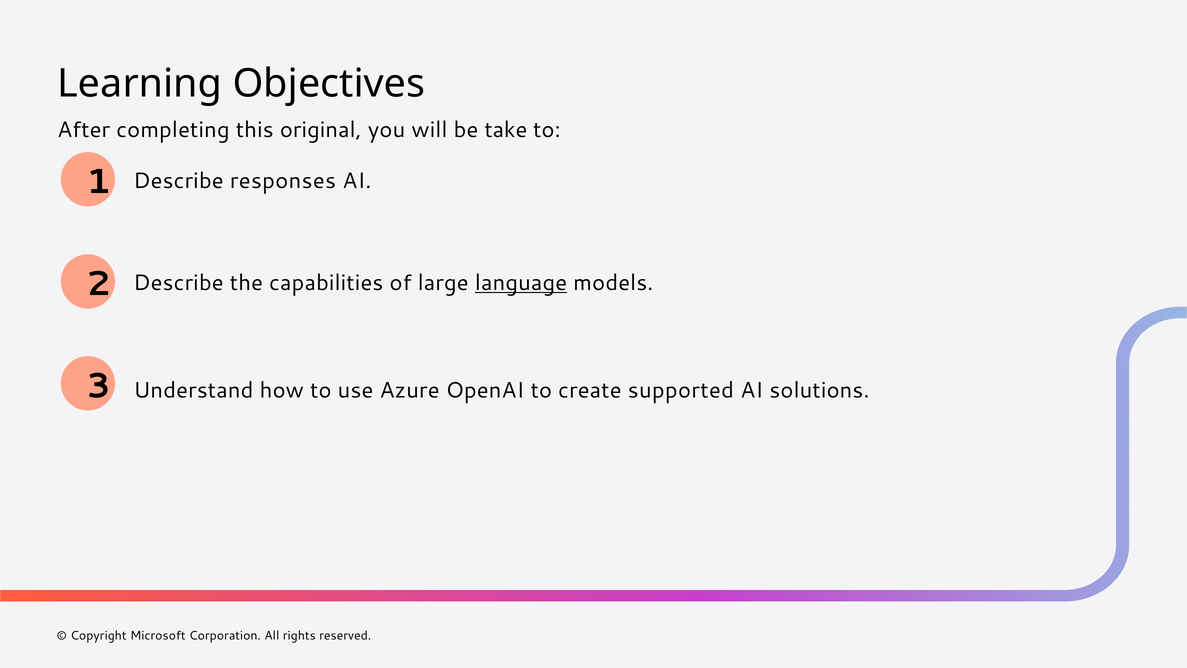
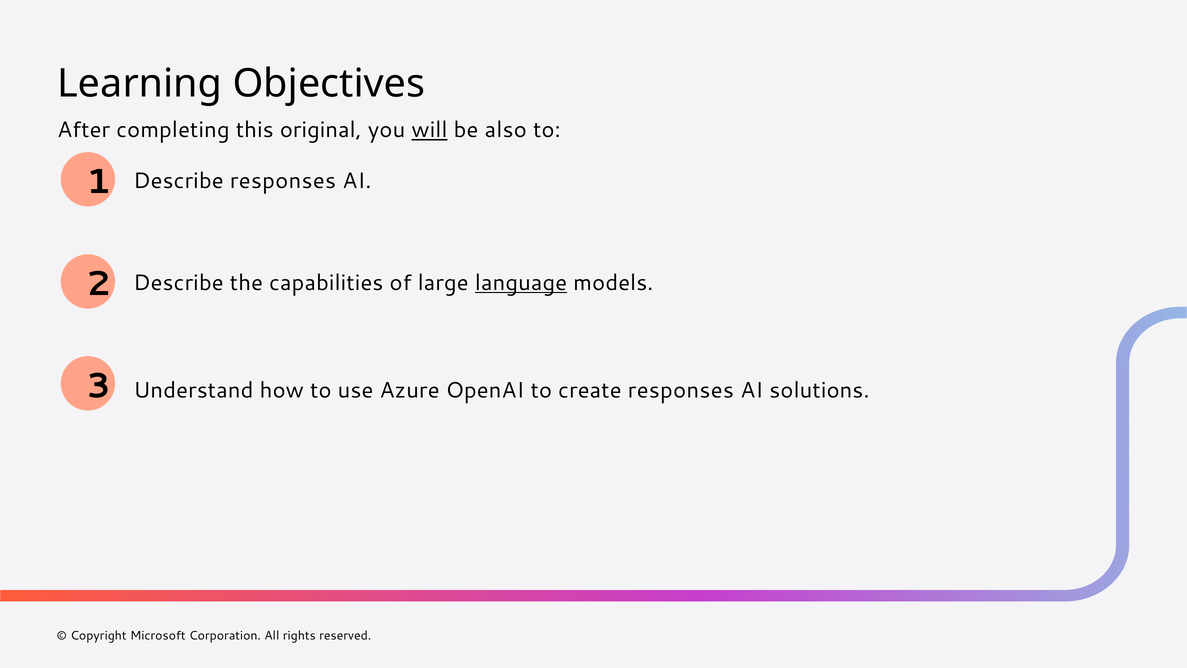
will underline: none -> present
take: take -> also
create supported: supported -> responses
